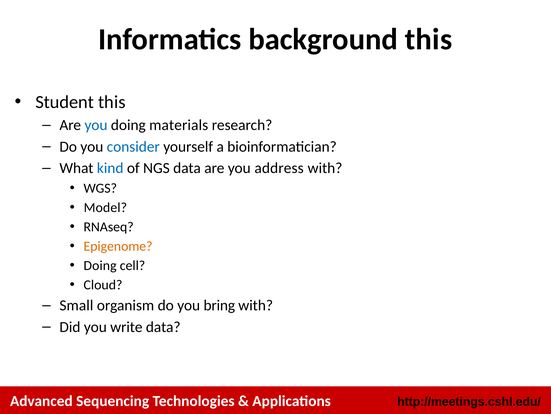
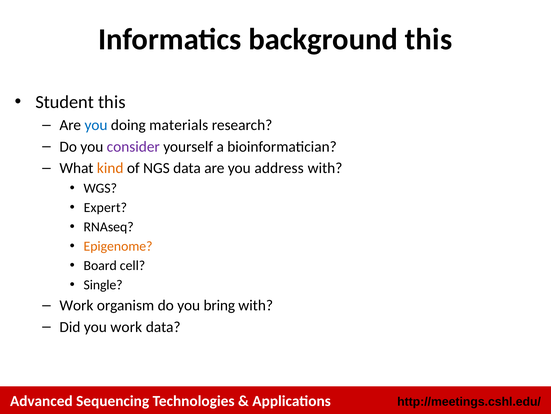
consider colour: blue -> purple
kind colour: blue -> orange
Model: Model -> Expert
Doing at (100, 265): Doing -> Board
Cloud: Cloud -> Single
Small at (76, 305): Small -> Work
you write: write -> work
